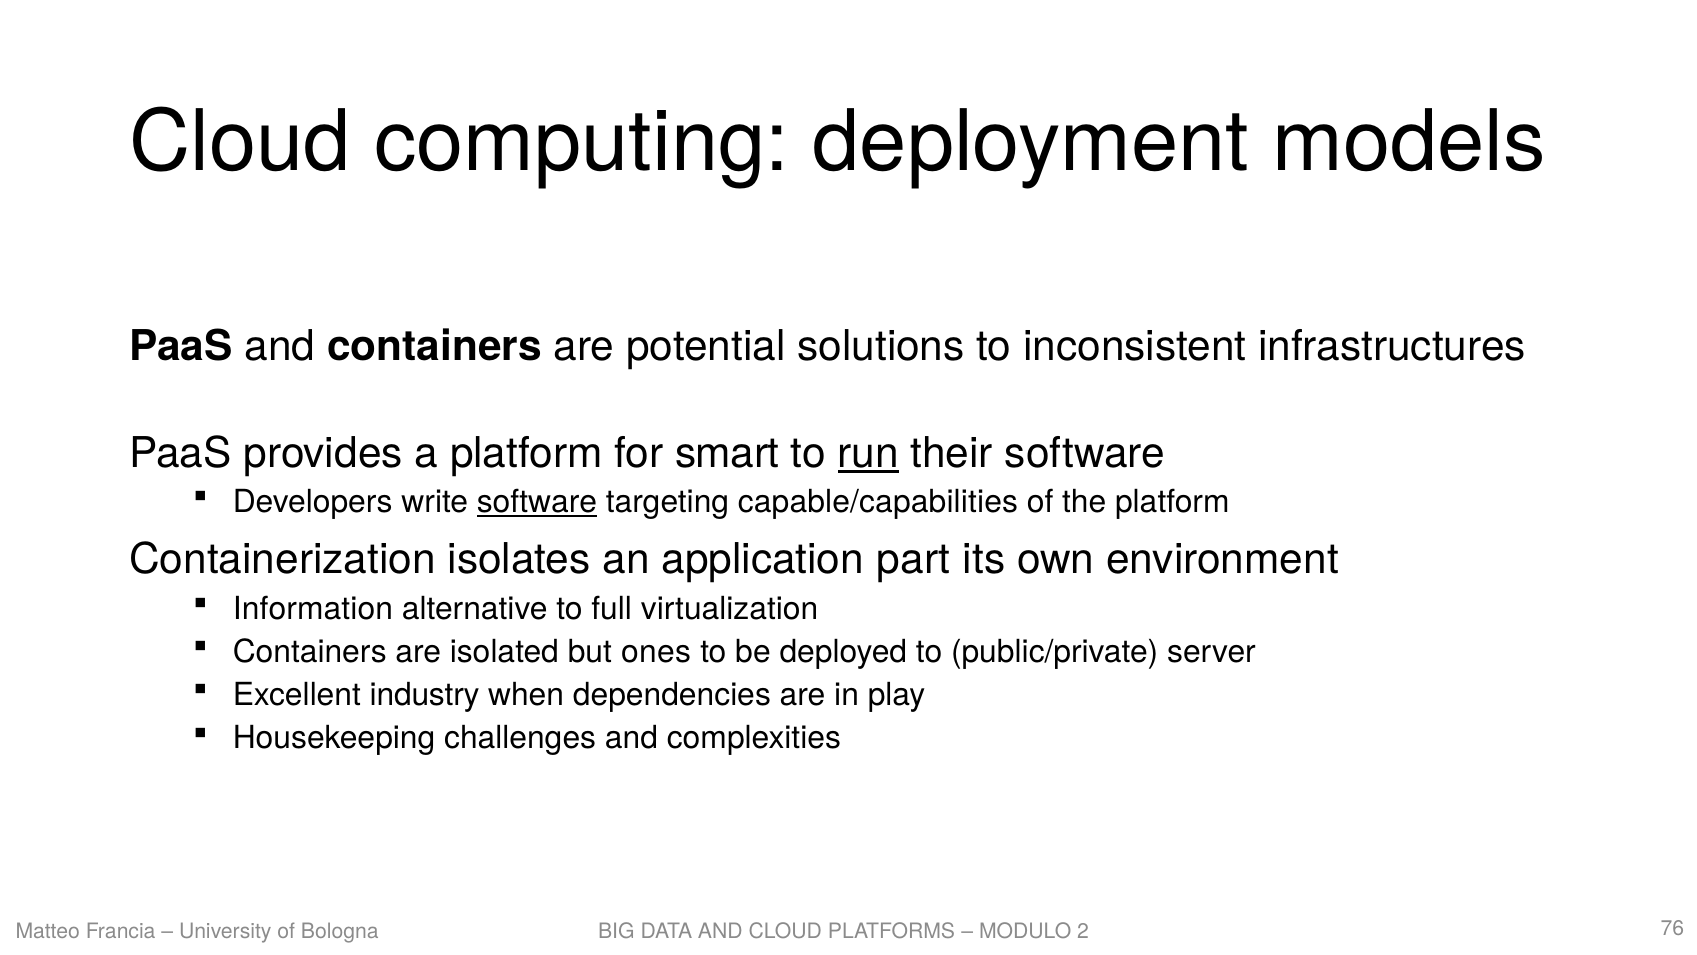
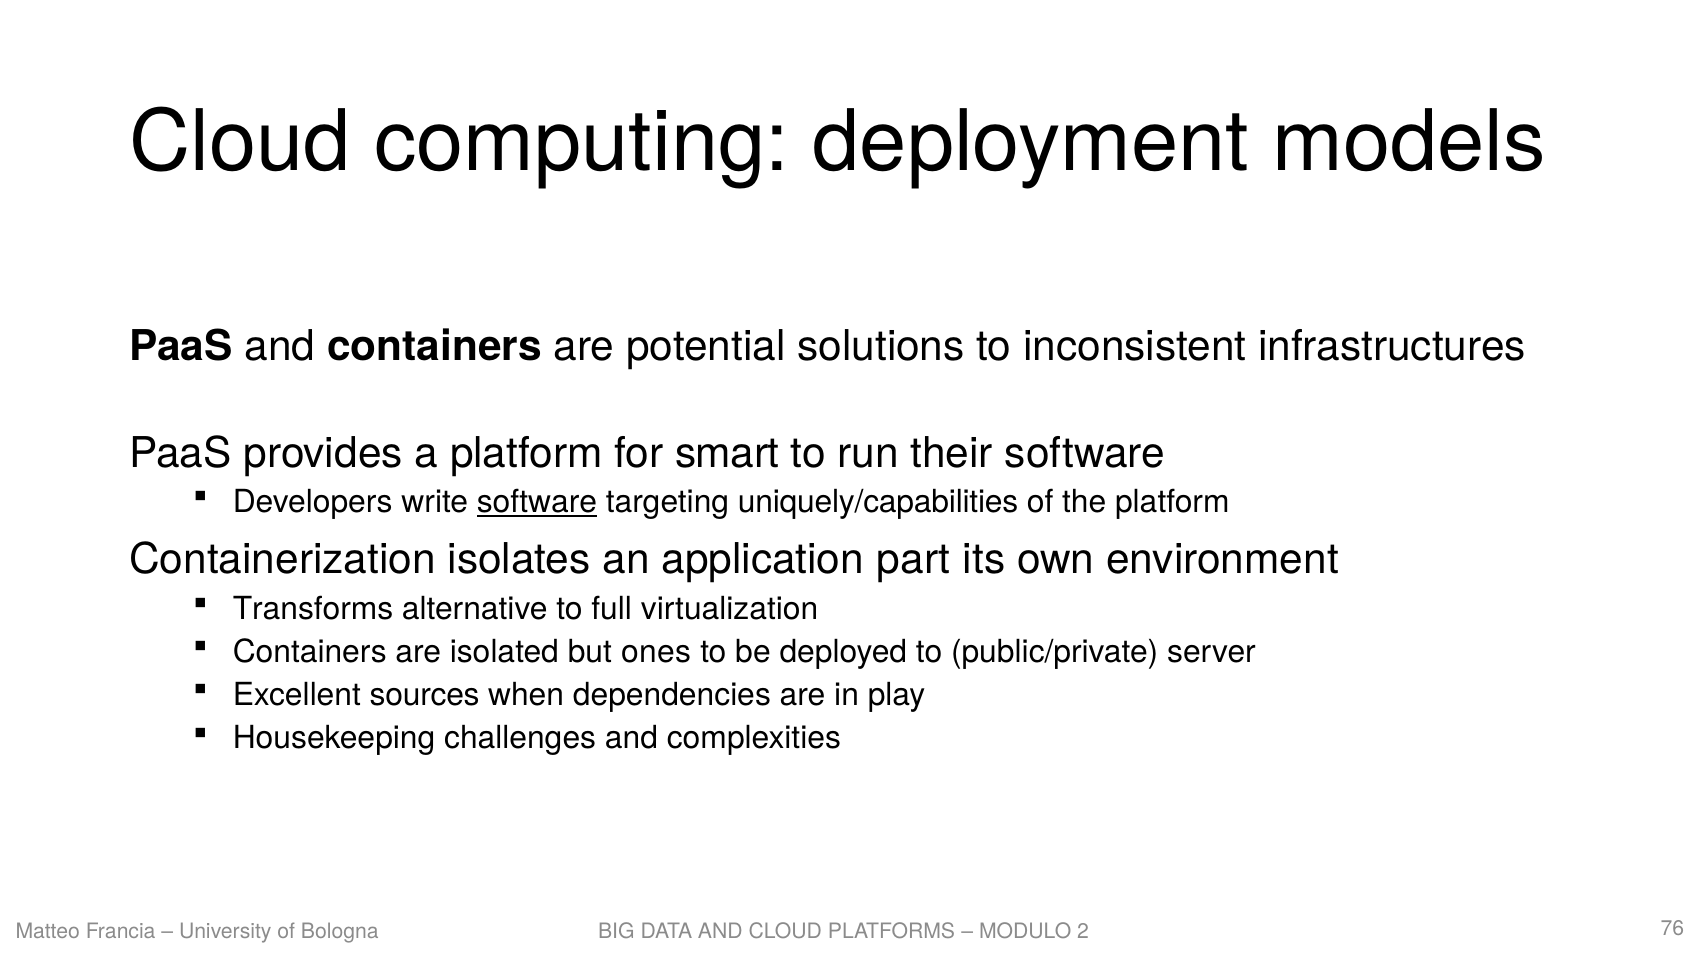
run underline: present -> none
capable/capabilities: capable/capabilities -> uniquely/capabilities
Information: Information -> Transforms
industry: industry -> sources
